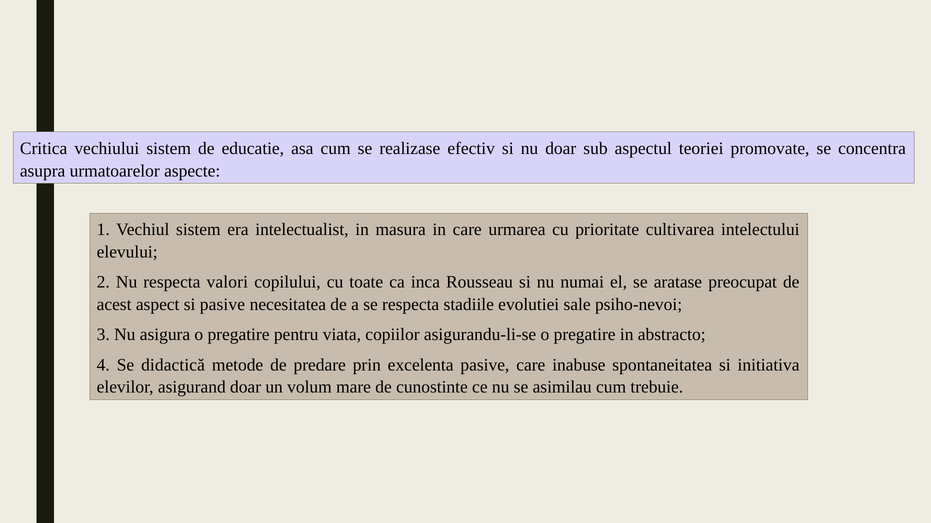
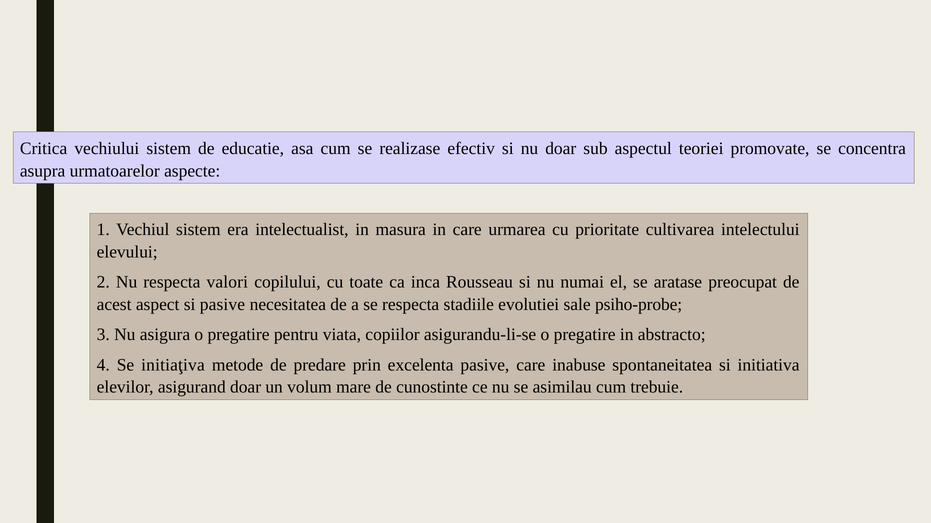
psiho-nevoi: psiho-nevoi -> psiho-probe
didactică: didactică -> initiaţiva
